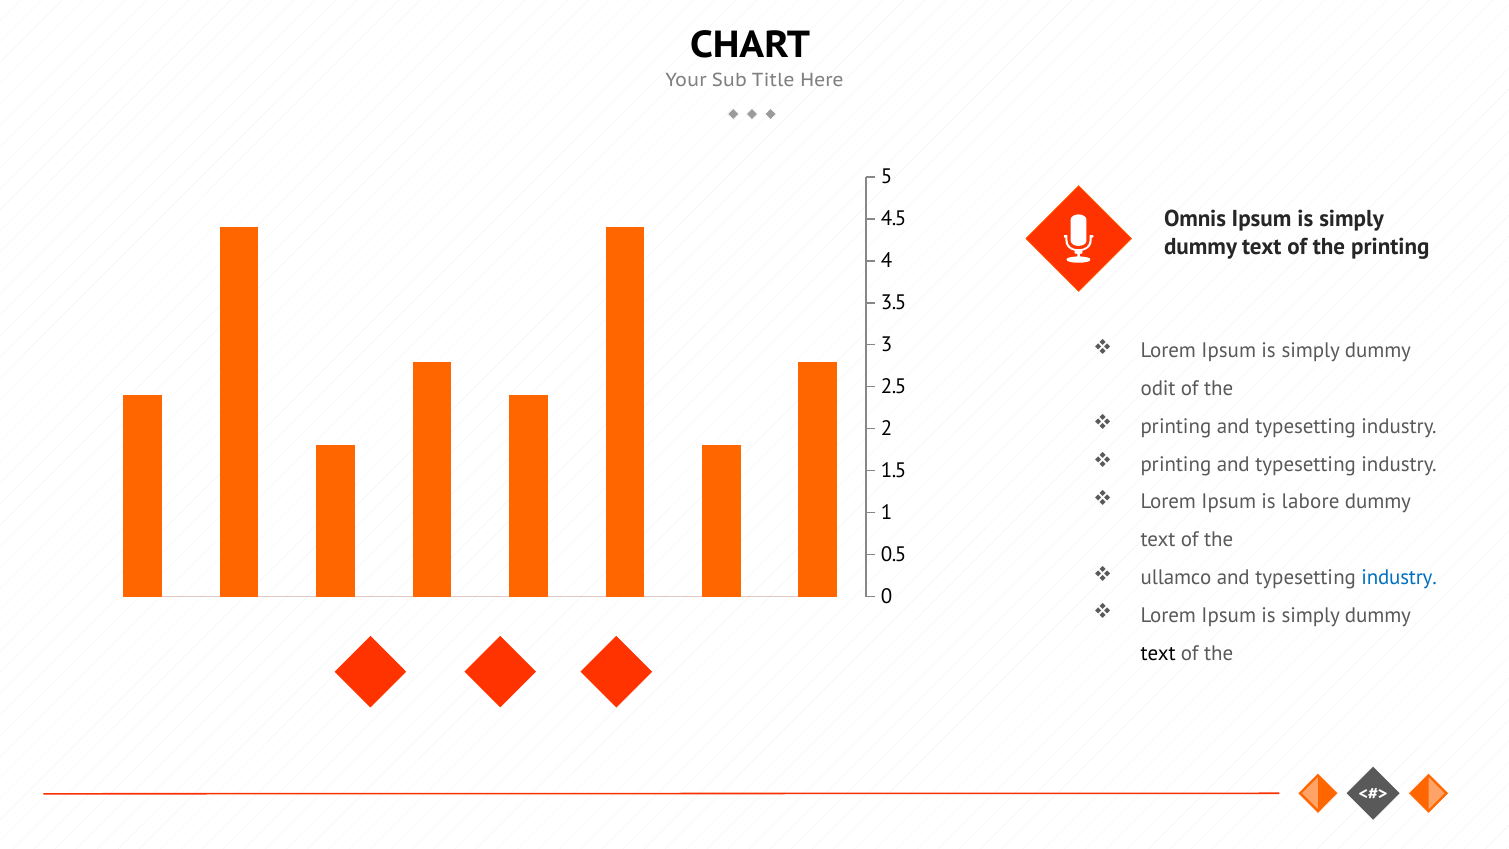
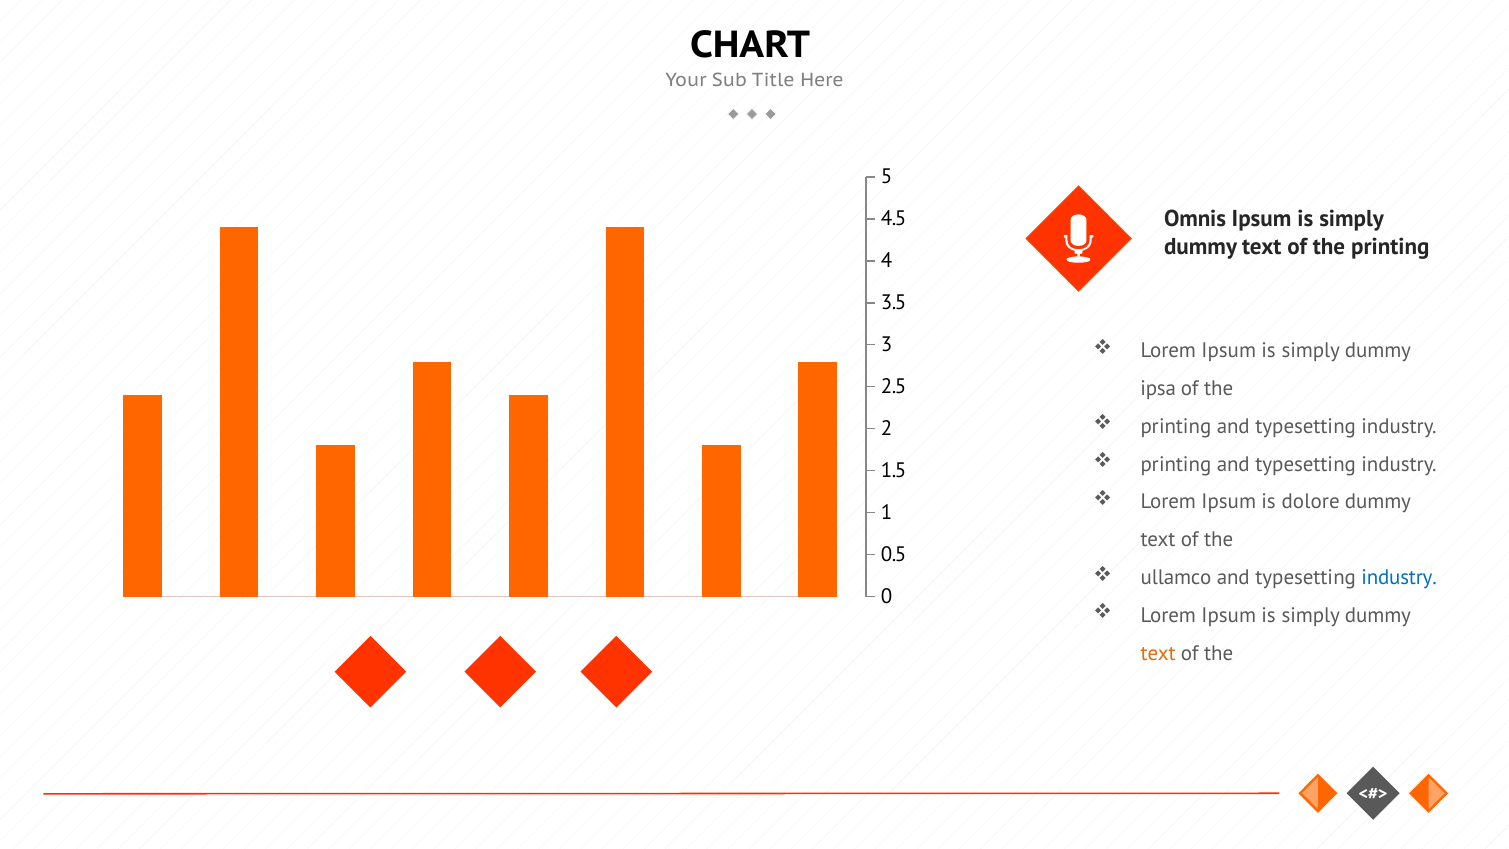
odit: odit -> ipsa
labore: labore -> dolore
text at (1158, 653) colour: black -> orange
